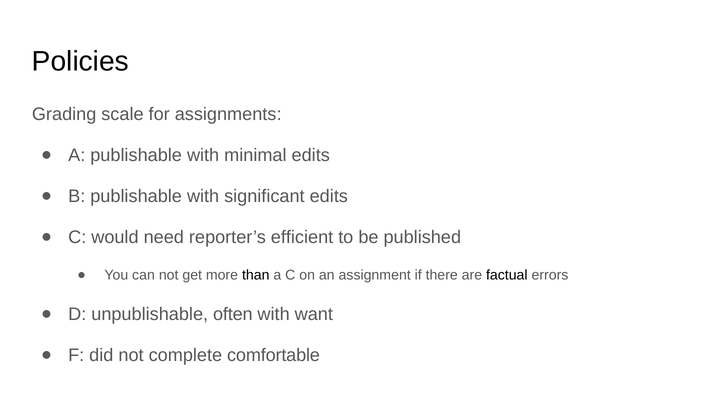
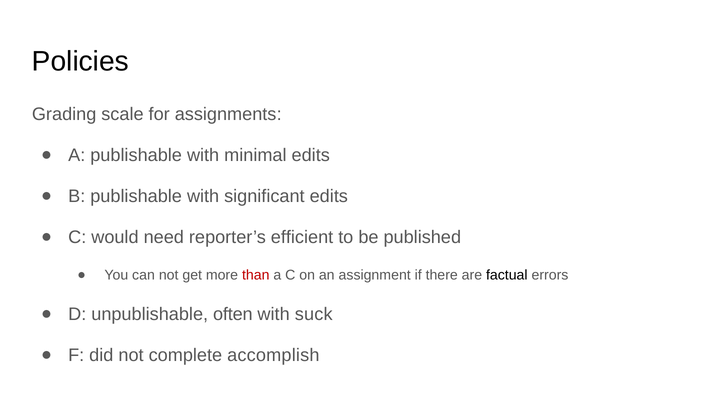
than colour: black -> red
want: want -> suck
comfortable: comfortable -> accomplish
